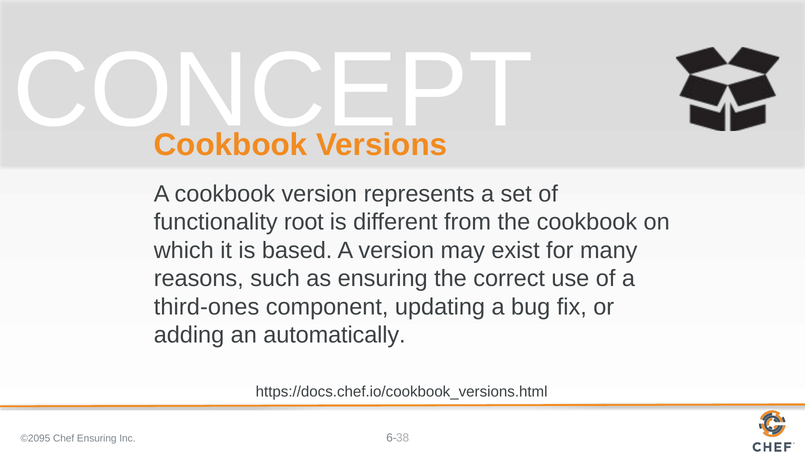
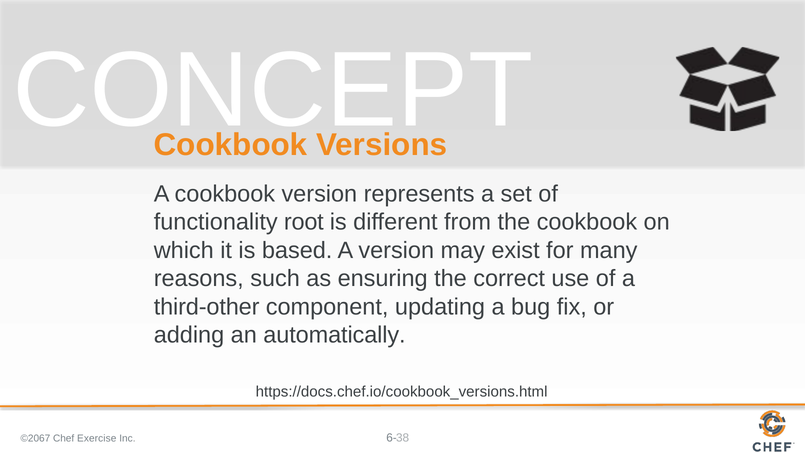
third-ones: third-ones -> third-other
©2095: ©2095 -> ©2067
Chef Ensuring: Ensuring -> Exercise
